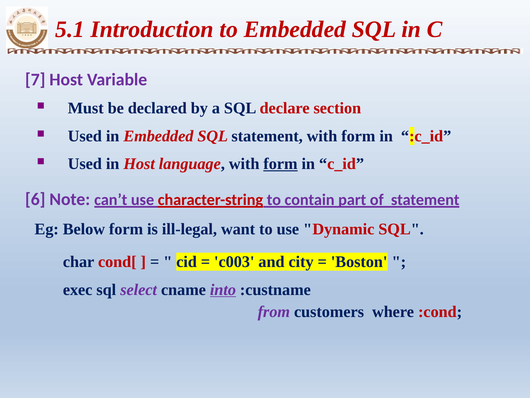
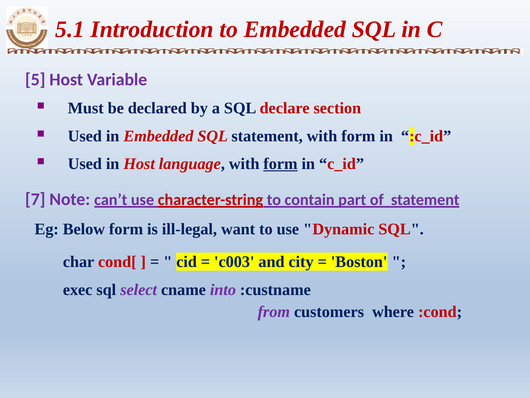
7: 7 -> 5
6: 6 -> 7
into underline: present -> none
